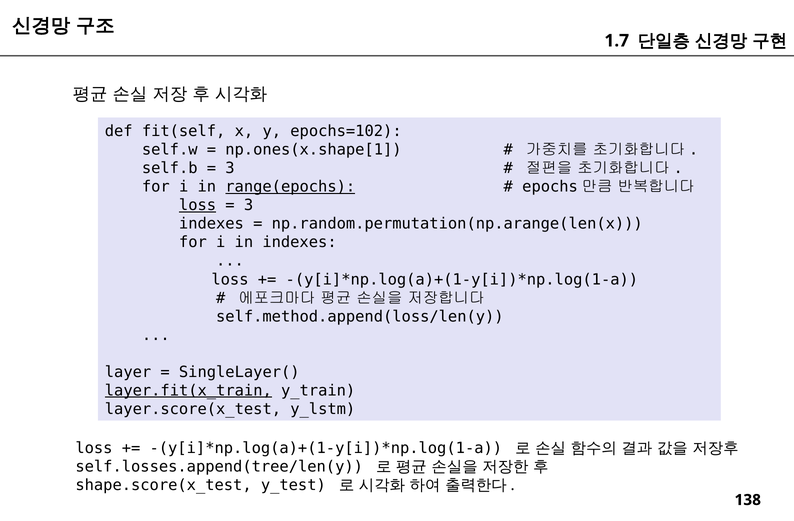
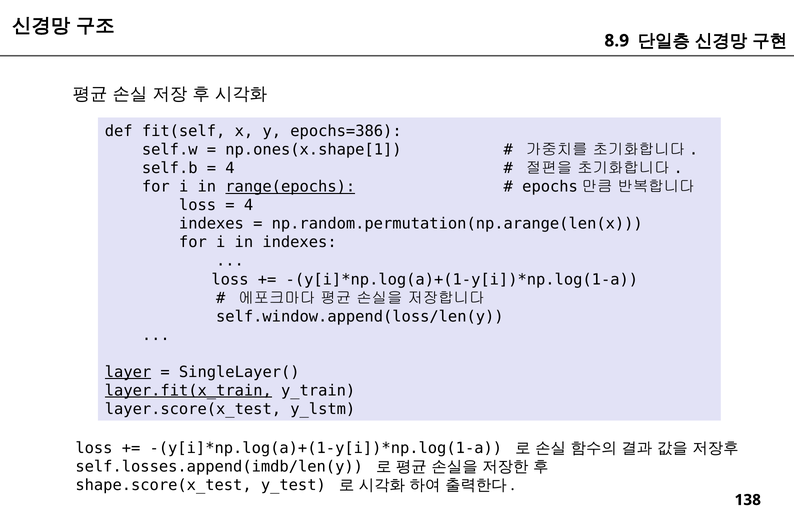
1.7: 1.7 -> 8.9
epochs=102: epochs=102 -> epochs=386
3 at (230, 168): 3 -> 4
loss at (198, 206) underline: present -> none
3 at (249, 206): 3 -> 4
self.method.append(loss/len(y: self.method.append(loss/len(y -> self.window.append(loss/len(y
layer underline: none -> present
self.losses.append(tree/len(y: self.losses.append(tree/len(y -> self.losses.append(imdb/len(y
